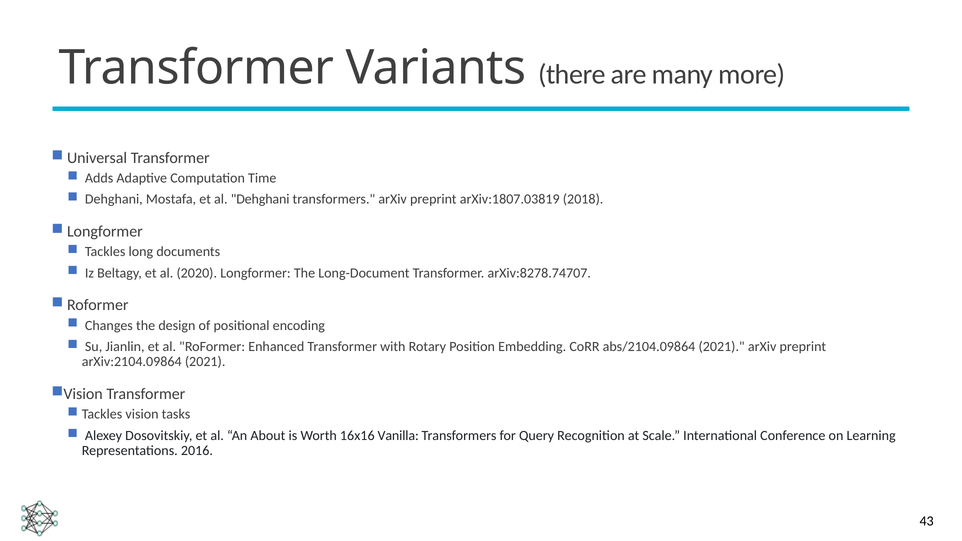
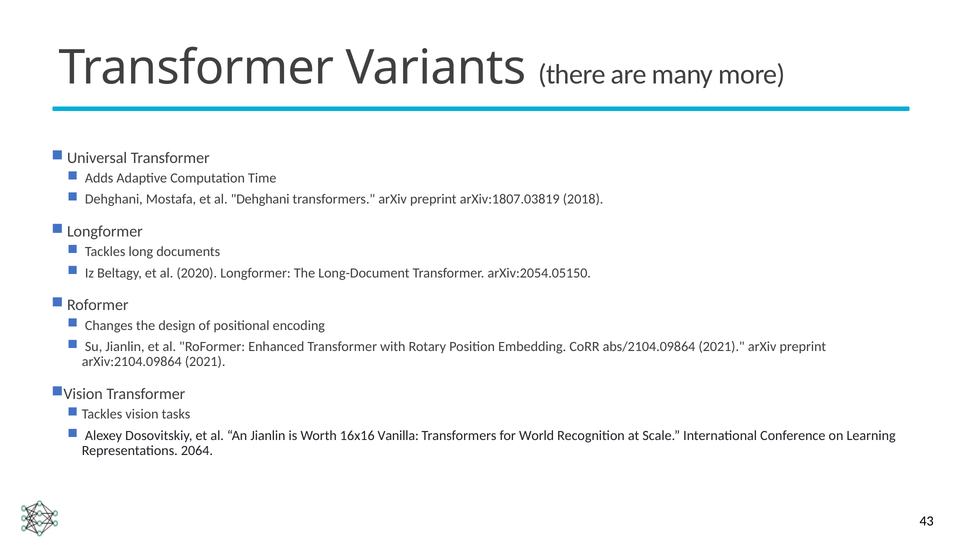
arXiv:8278.74707: arXiv:8278.74707 -> arXiv:2054.05150
An About: About -> Jianlin
Query: Query -> World
2016: 2016 -> 2064
